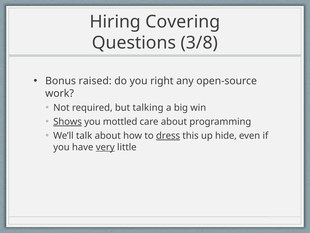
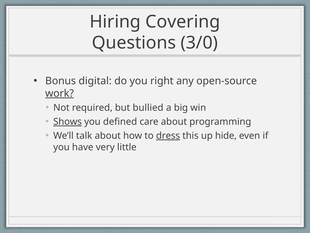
3/8: 3/8 -> 3/0
raised: raised -> digital
work underline: none -> present
talking: talking -> bullied
mottled: mottled -> defined
very underline: present -> none
